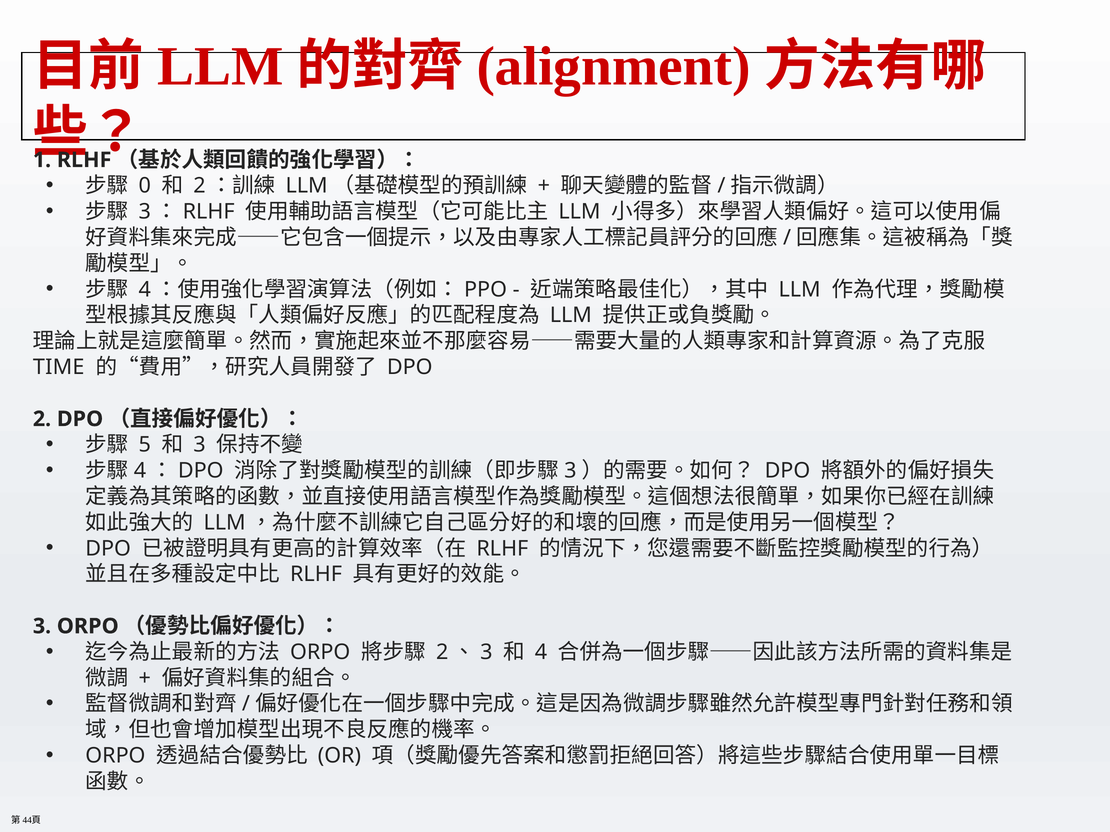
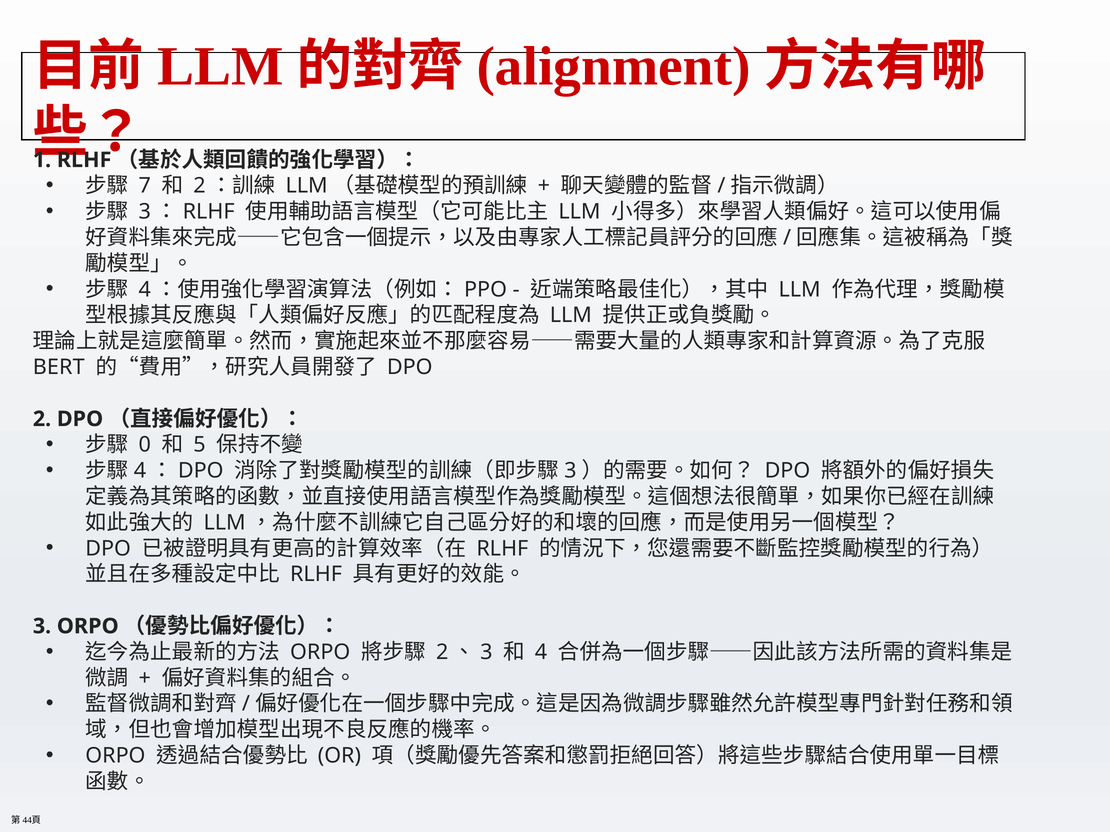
0: 0 -> 7
TIME: TIME -> BERT
5: 5 -> 0
3 at (199, 445): 3 -> 5
